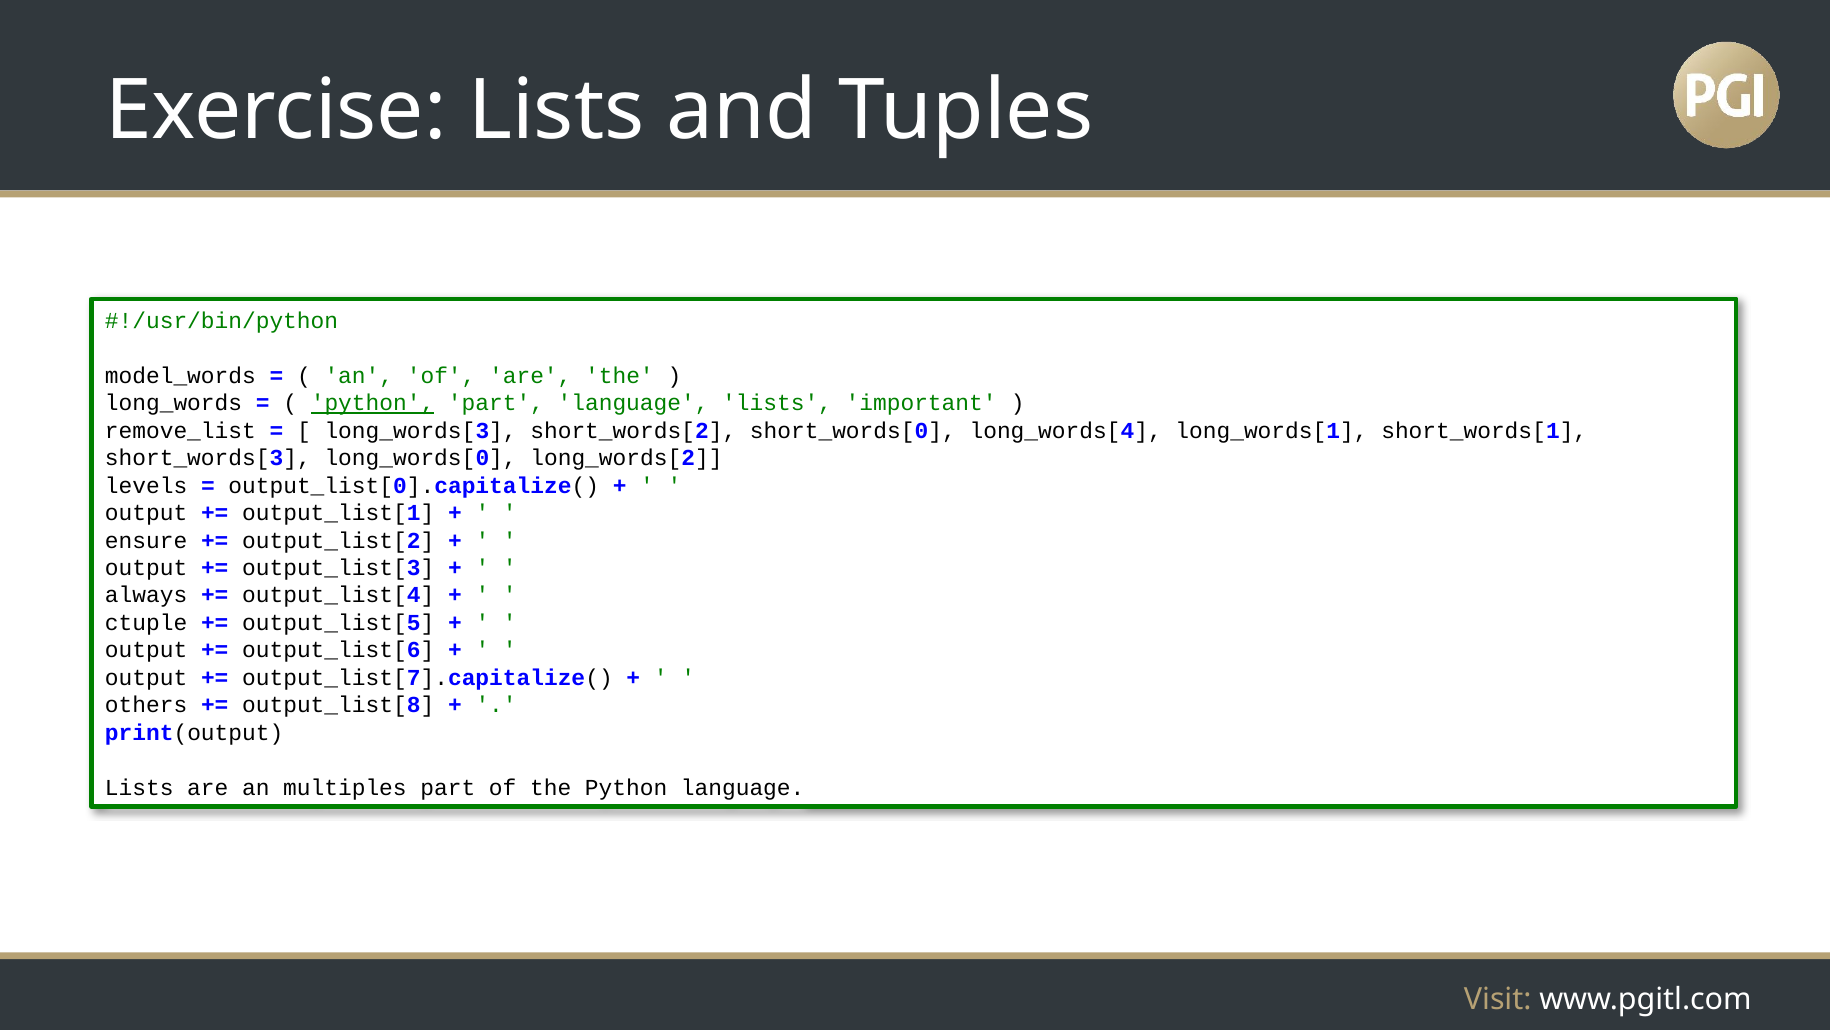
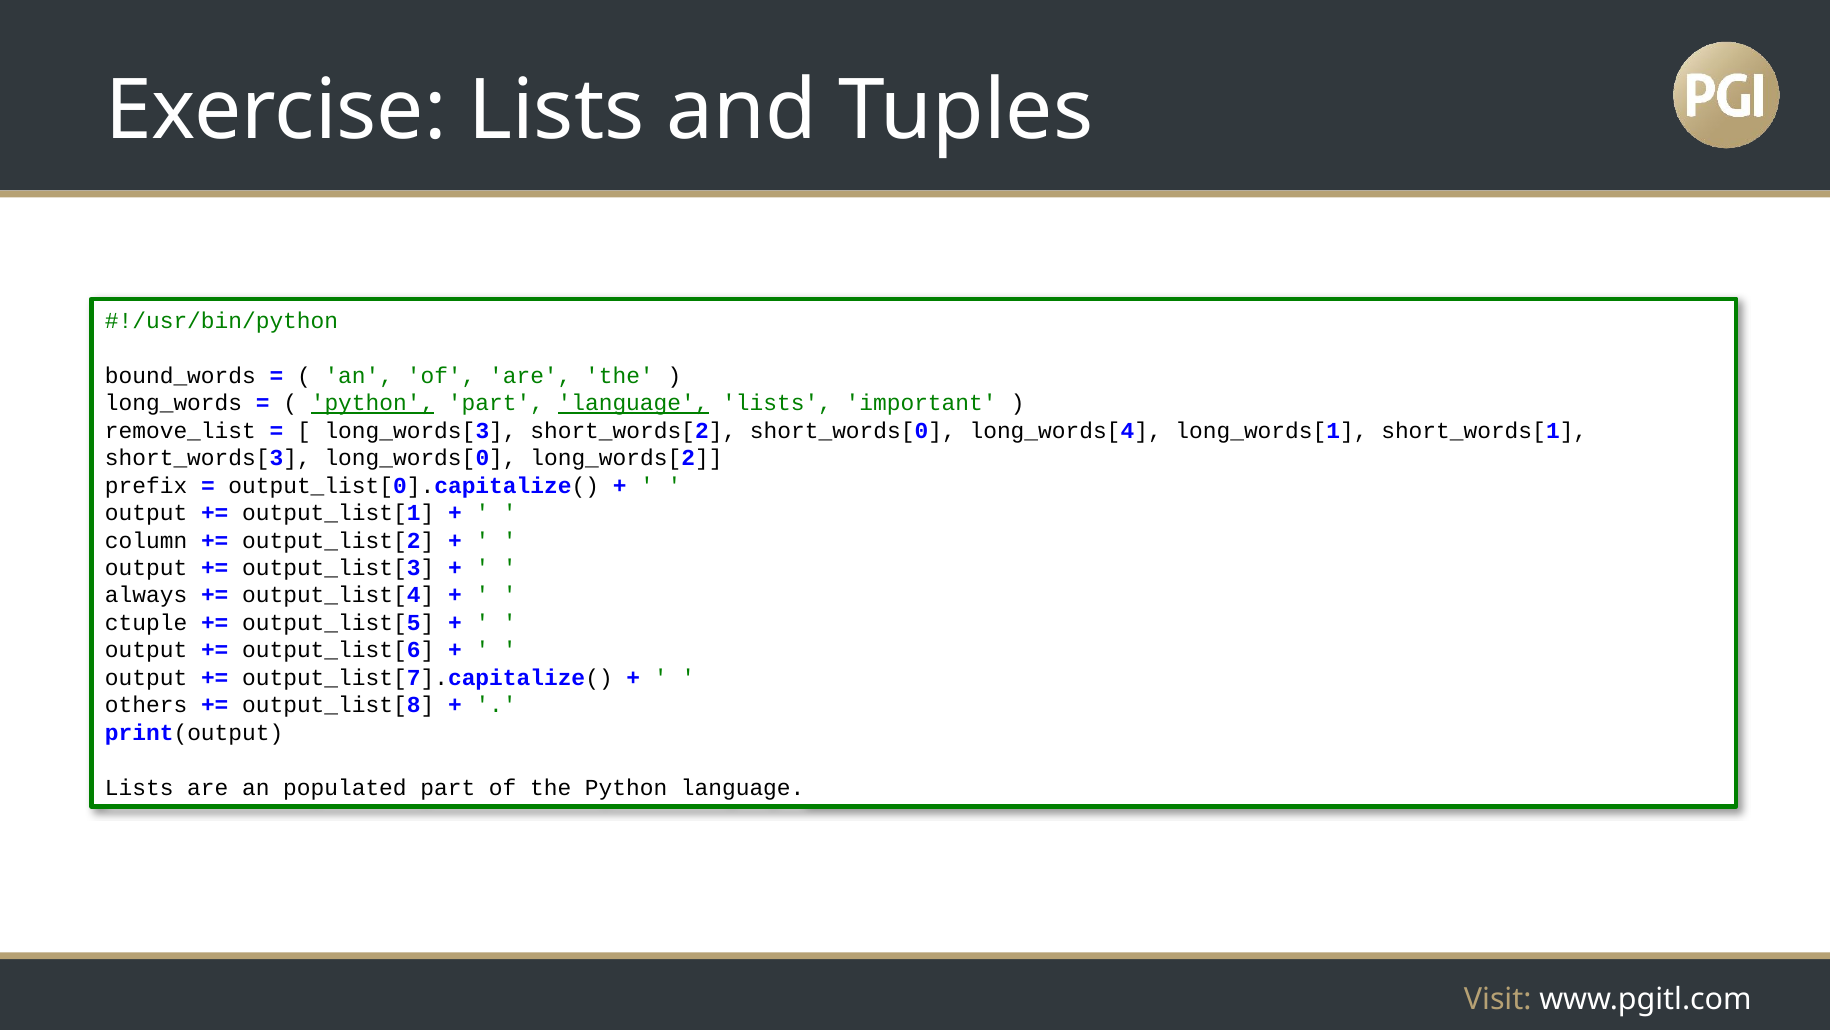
model_words: model_words -> bound_words
language at (633, 403) underline: none -> present
levels: levels -> prefix
ensure: ensure -> column
multiples: multiples -> populated
